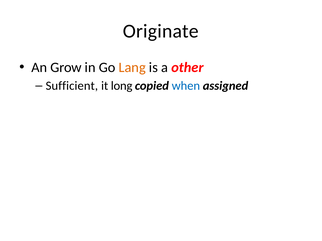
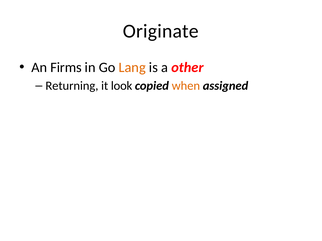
Grow: Grow -> Firms
Sufficient: Sufficient -> Returning
long: long -> look
when colour: blue -> orange
